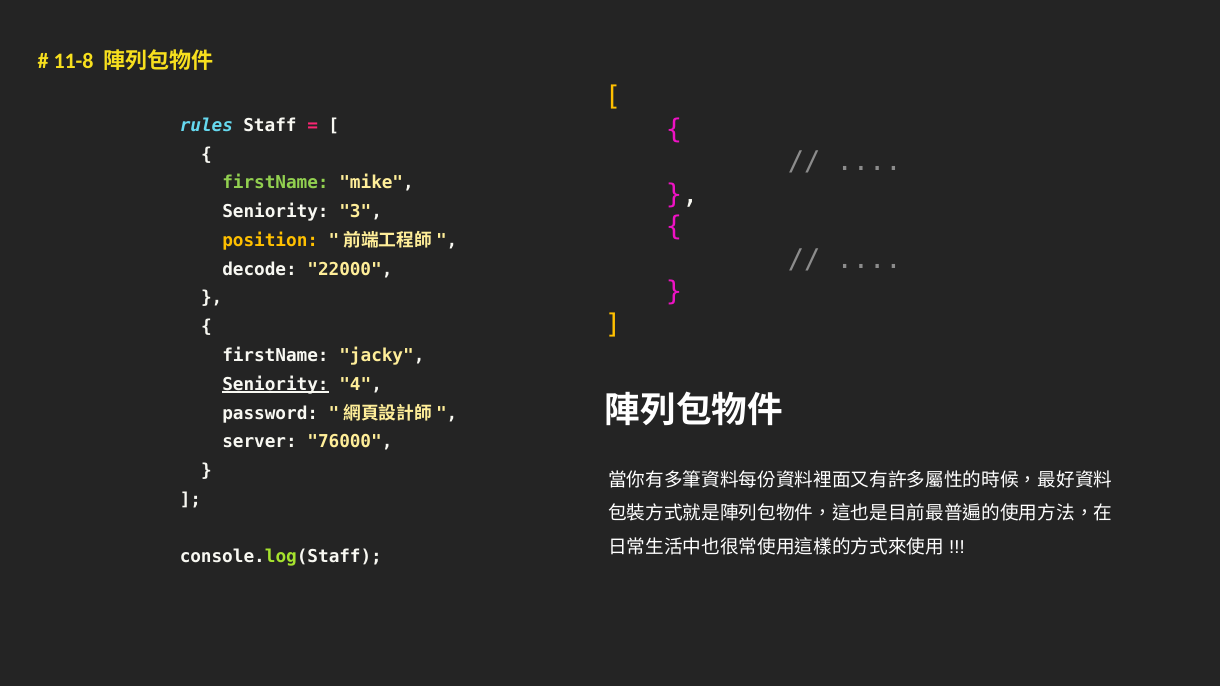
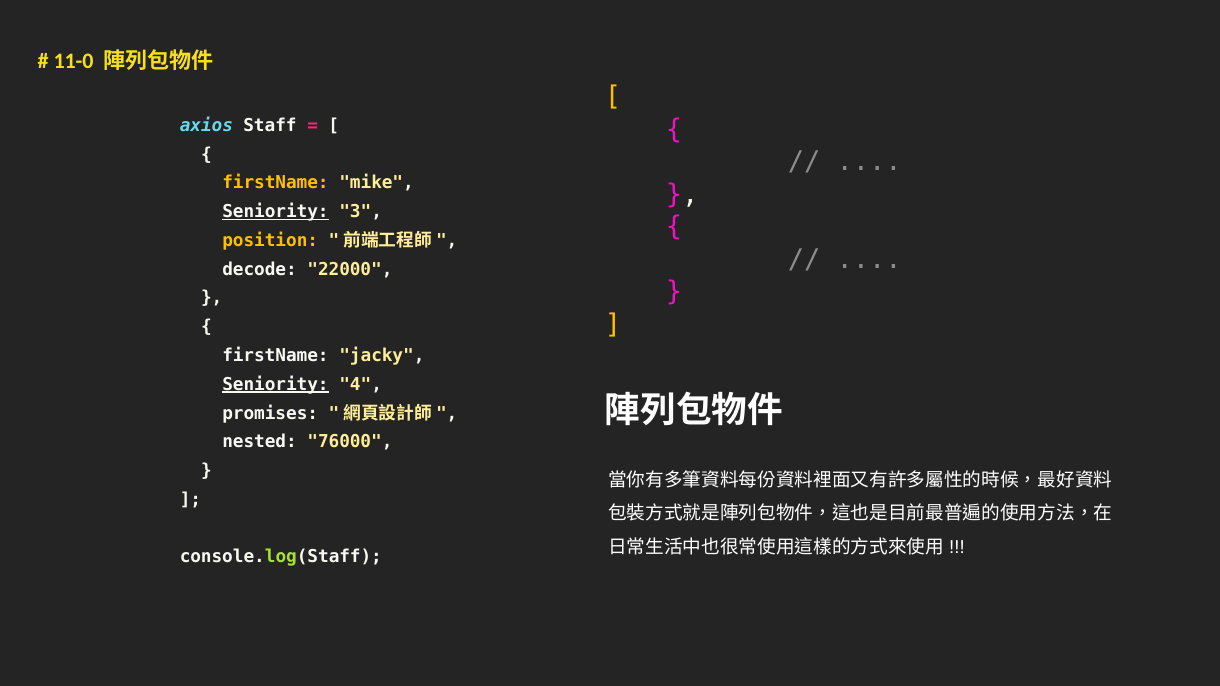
11-8: 11-8 -> 11-0
rules: rules -> axios
firstName at (275, 183) colour: light green -> yellow
Seniority at (275, 212) underline: none -> present
password: password -> promises
server: server -> nested
